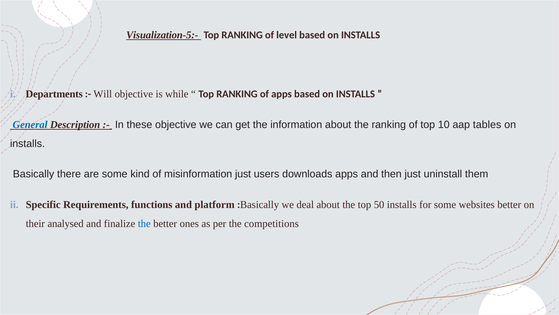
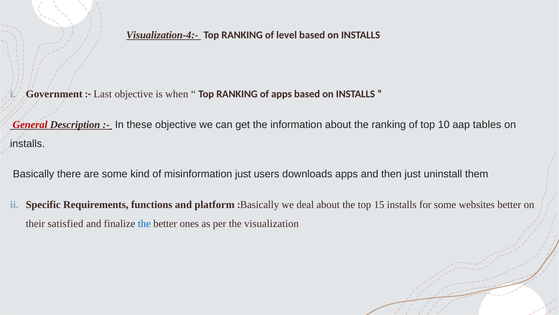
Visualization-5:-: Visualization-5:- -> Visualization-4:-
Departments: Departments -> Government
Will: Will -> Last
while: while -> when
General colour: blue -> red
50: 50 -> 15
analysed: analysed -> satisfied
competitions: competitions -> visualization
